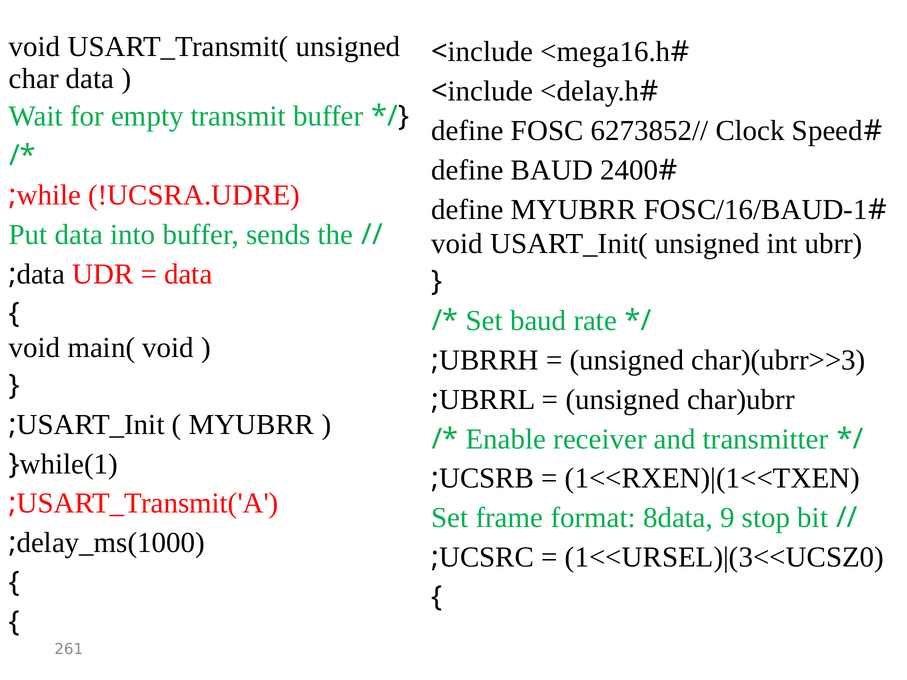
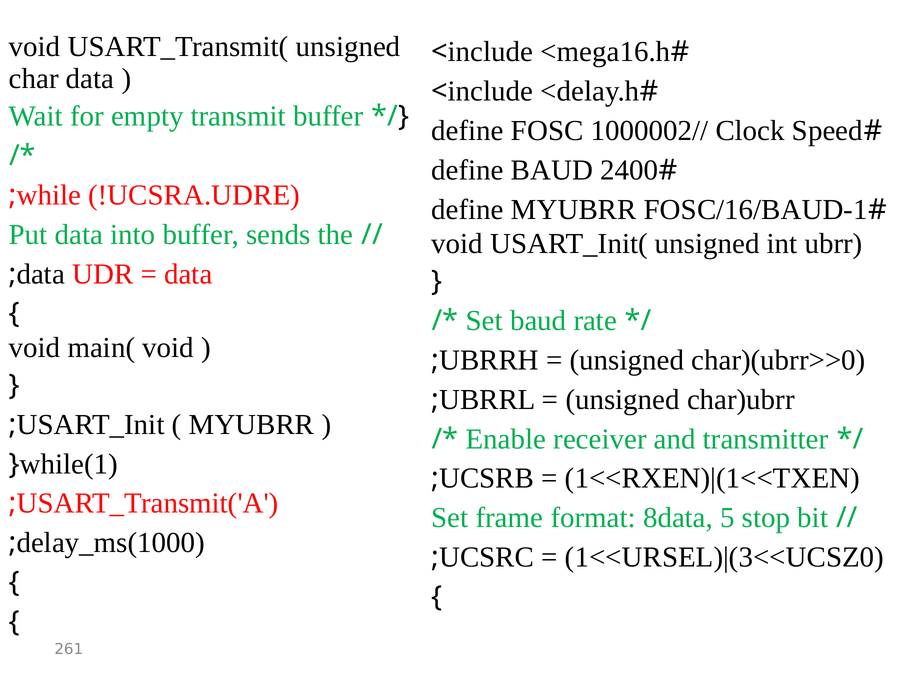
6273852//: 6273852// -> 1000002//
char)(ubrr>>3: char)(ubrr>>3 -> char)(ubrr>>0
9: 9 -> 5
